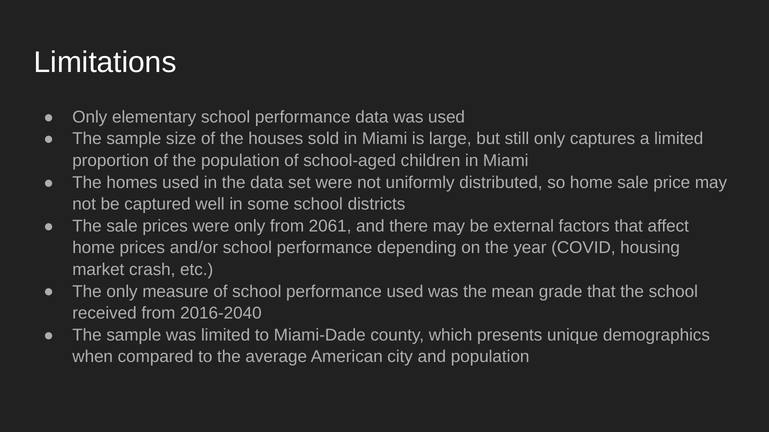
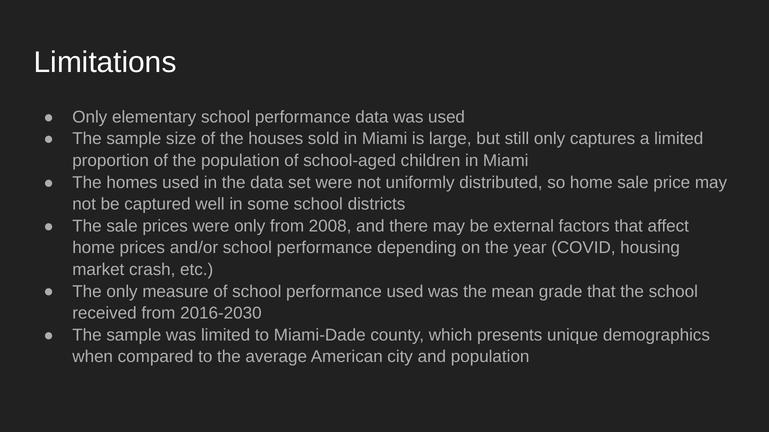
2061: 2061 -> 2008
2016-2040: 2016-2040 -> 2016-2030
